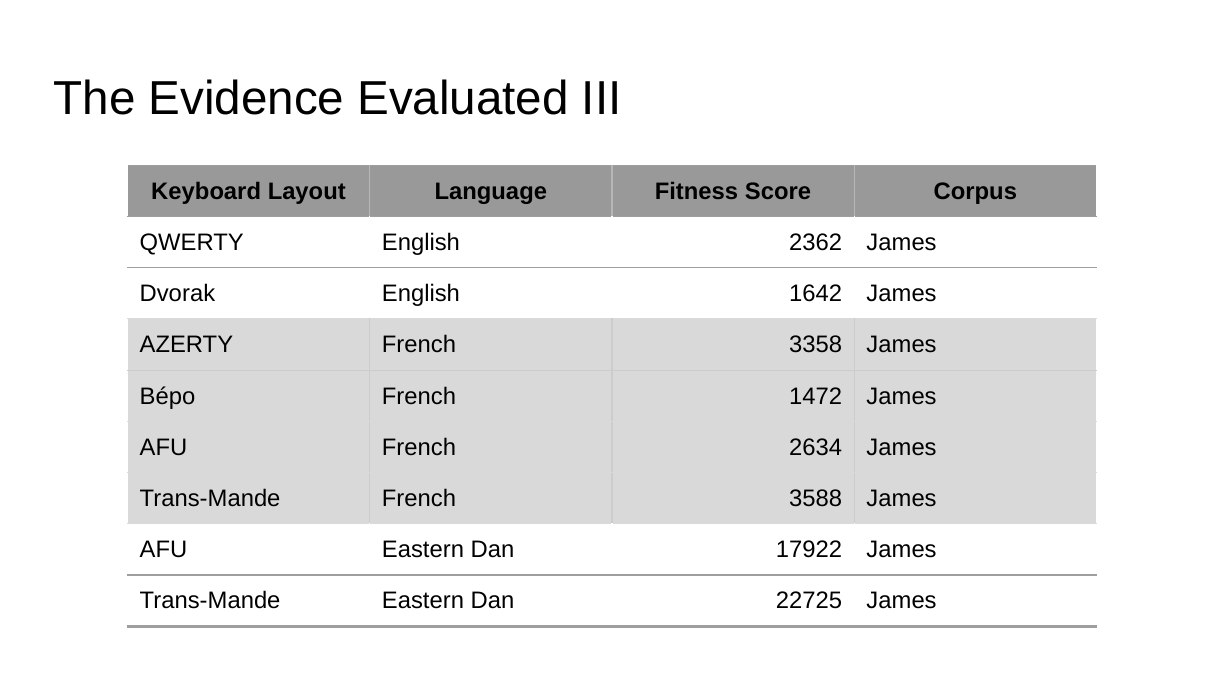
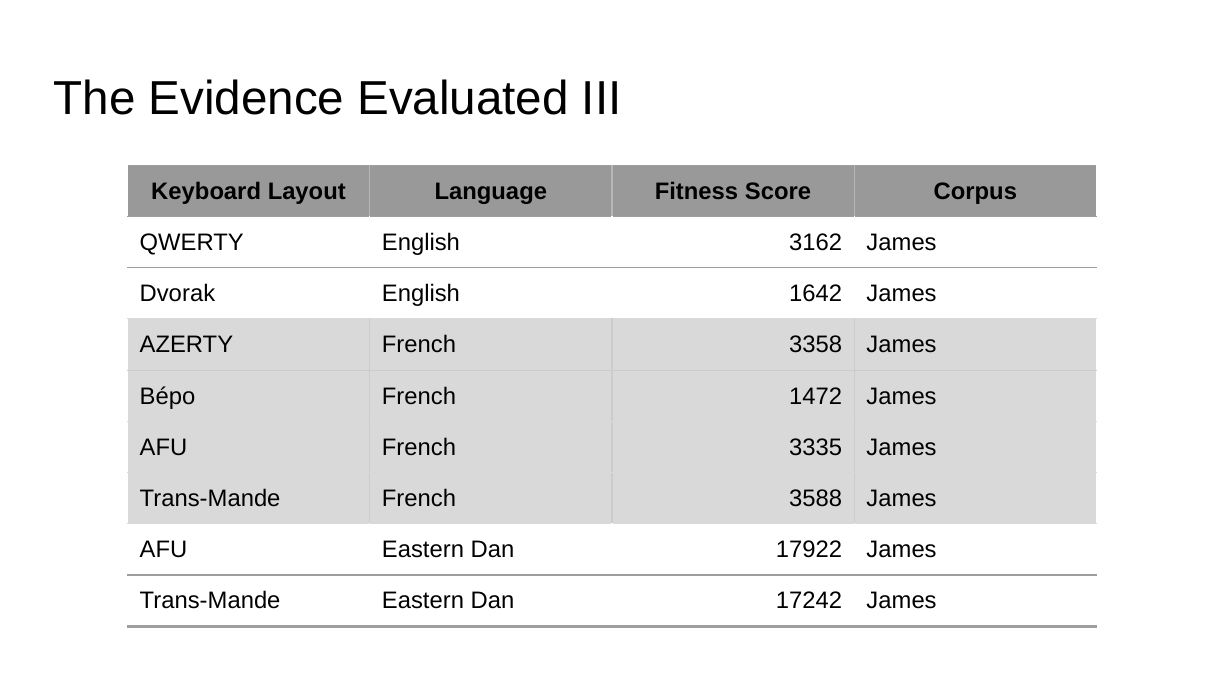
2362: 2362 -> 3162
2634: 2634 -> 3335
22725: 22725 -> 17242
